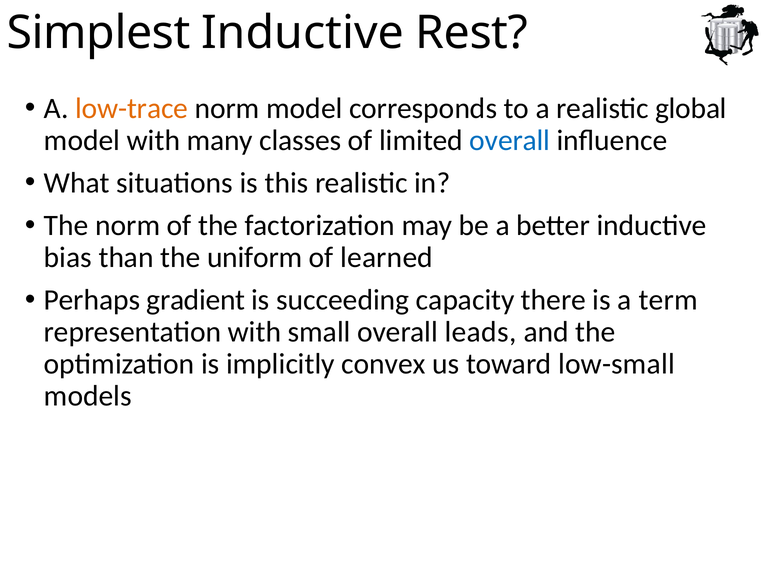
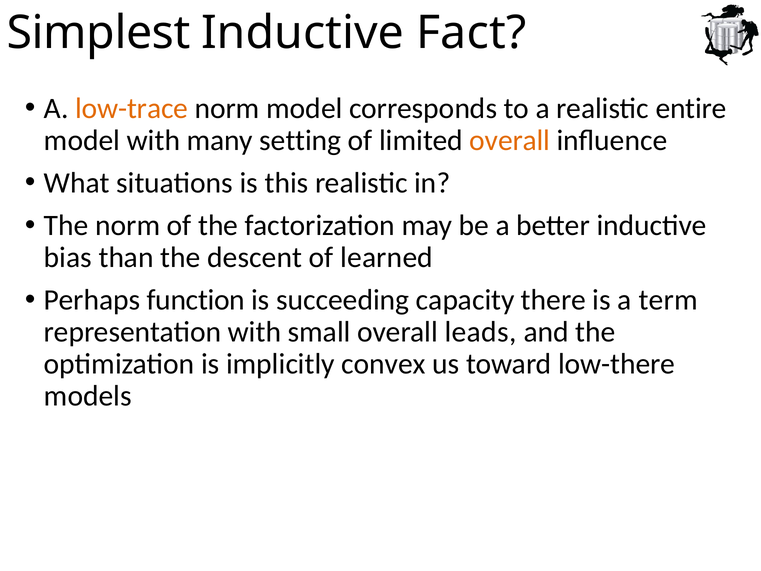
Rest: Rest -> Fact
global: global -> entire
classes: classes -> setting
overall at (510, 140) colour: blue -> orange
uniform: uniform -> descent
gradient: gradient -> function
low-small: low-small -> low-there
